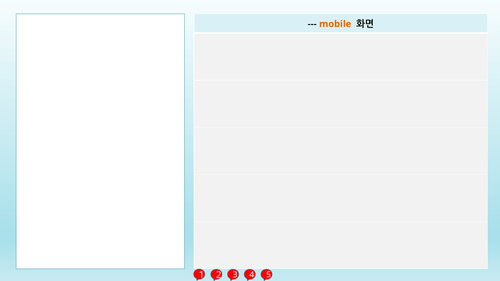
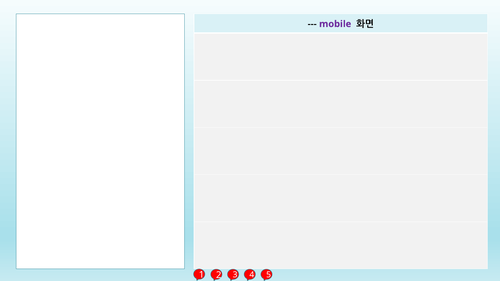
mobile colour: orange -> purple
